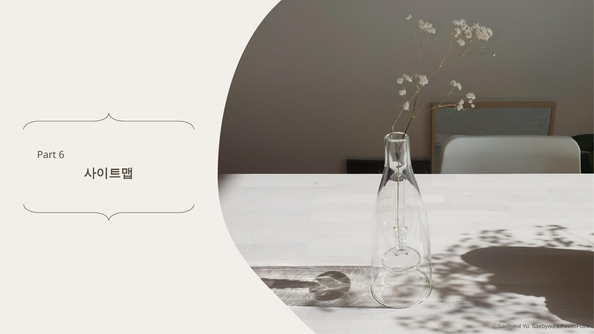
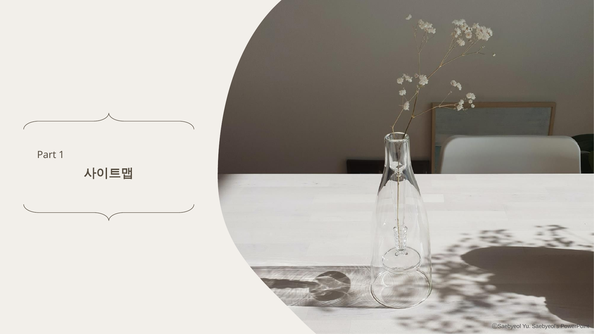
6: 6 -> 1
